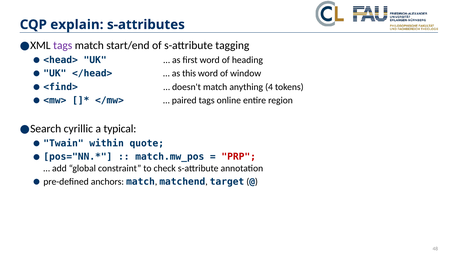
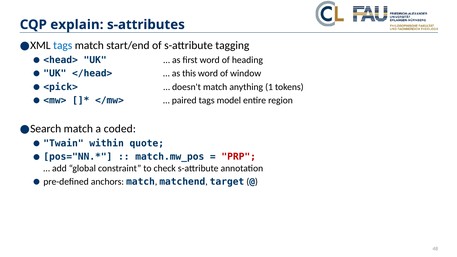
tags at (63, 45) colour: purple -> blue
<find>: <find> -> <pick>
4: 4 -> 1
online: online -> model
cyrillic at (78, 129): cyrillic -> match
typical: typical -> coded
